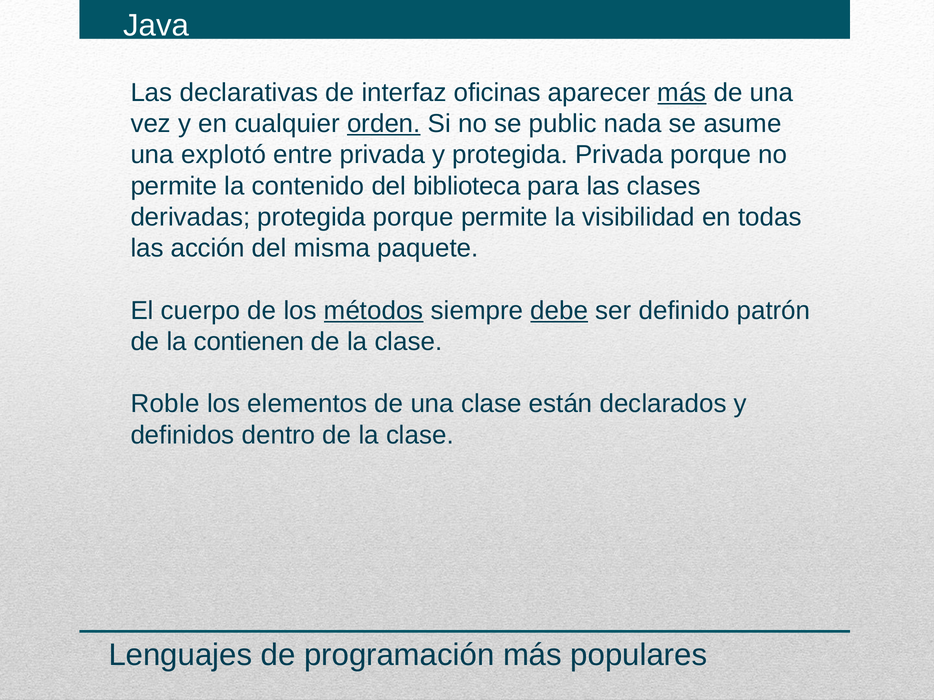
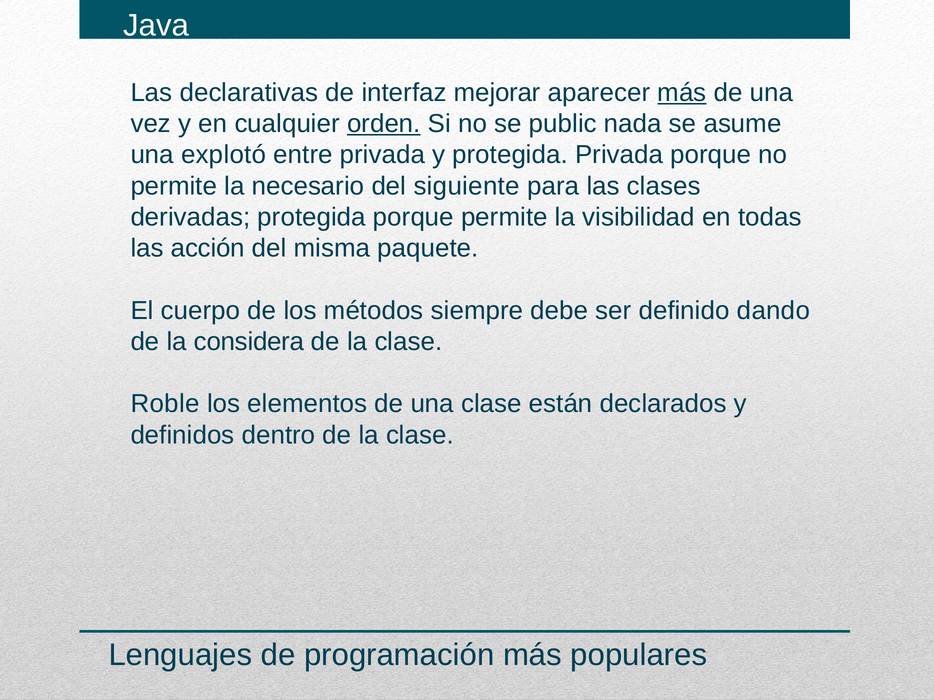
oficinas: oficinas -> mejorar
contenido: contenido -> necesario
biblioteca: biblioteca -> siguiente
métodos underline: present -> none
debe underline: present -> none
patrón: patrón -> dando
contienen: contienen -> considera
